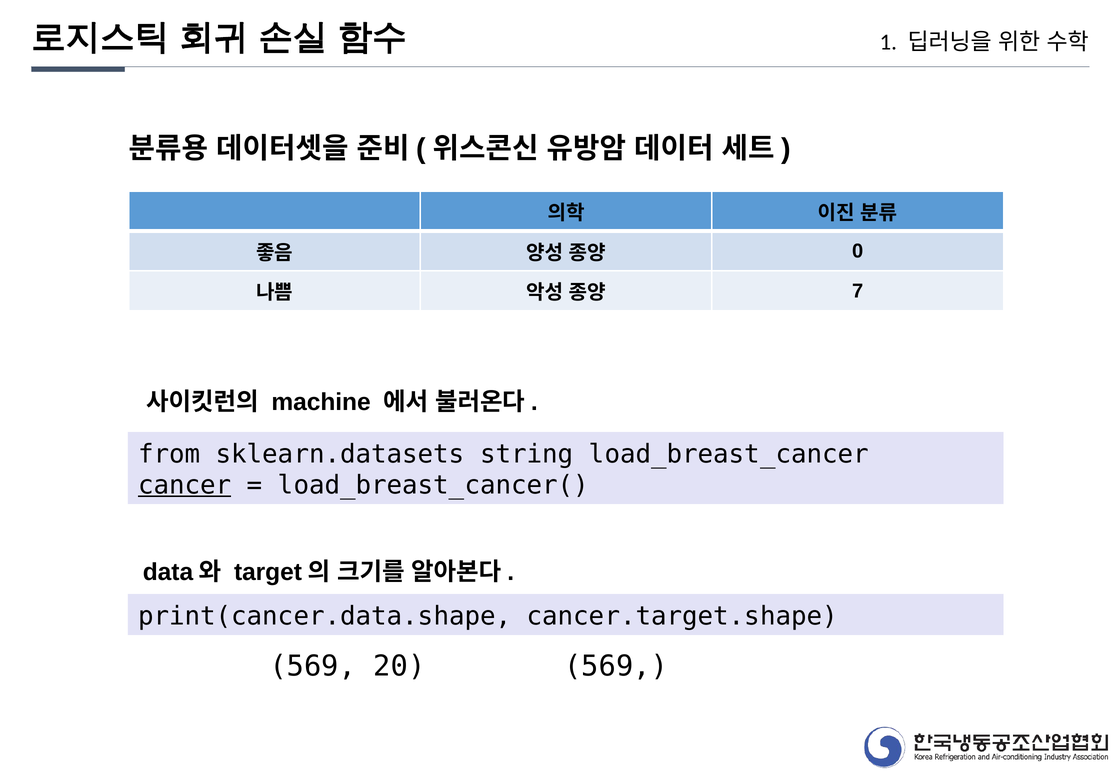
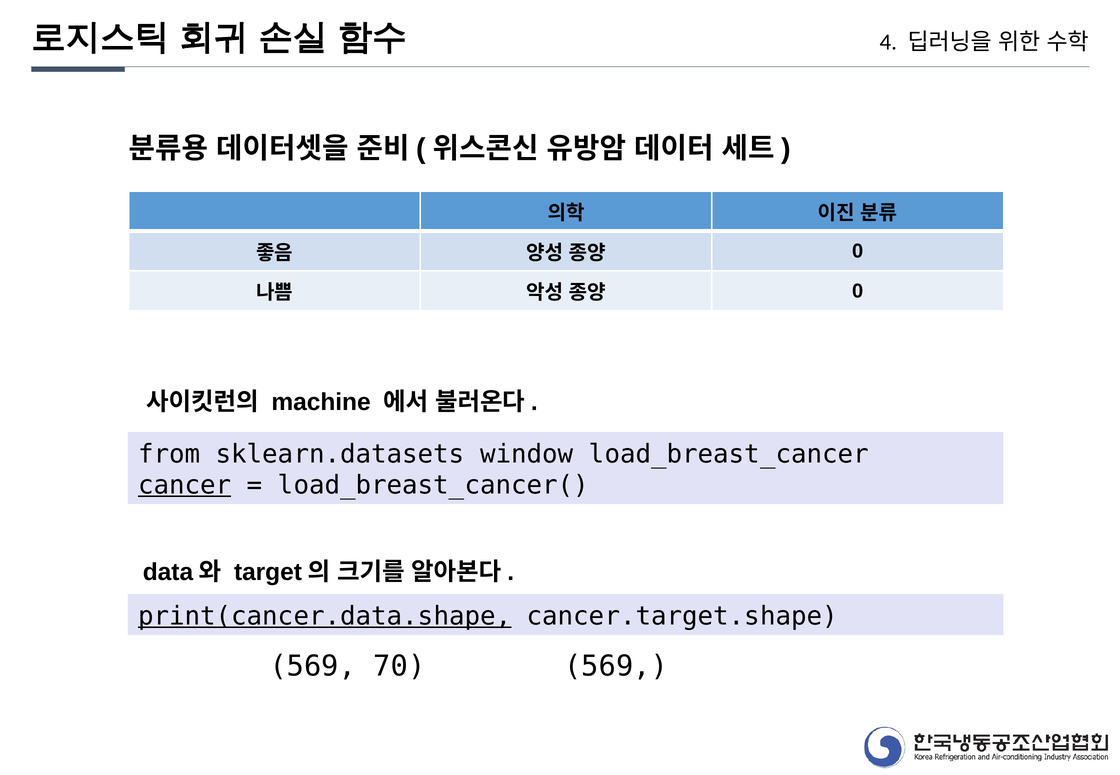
1: 1 -> 4
7 at (858, 291): 7 -> 0
string: string -> window
print(cancer.data.shape underline: none -> present
20: 20 -> 70
